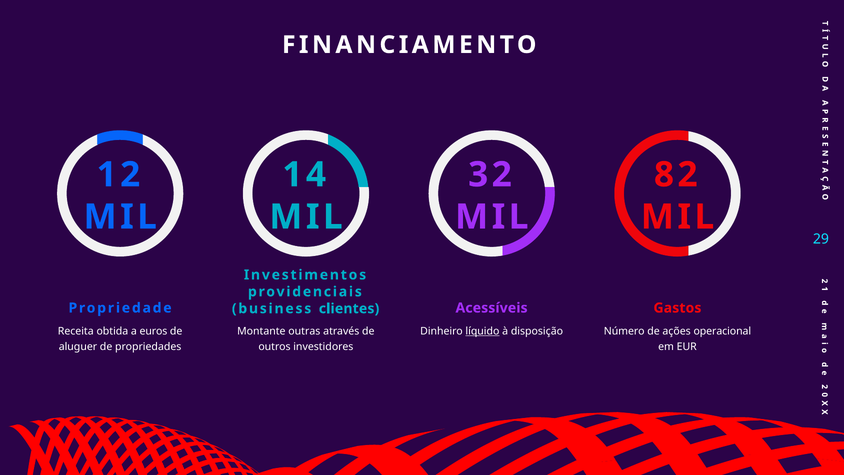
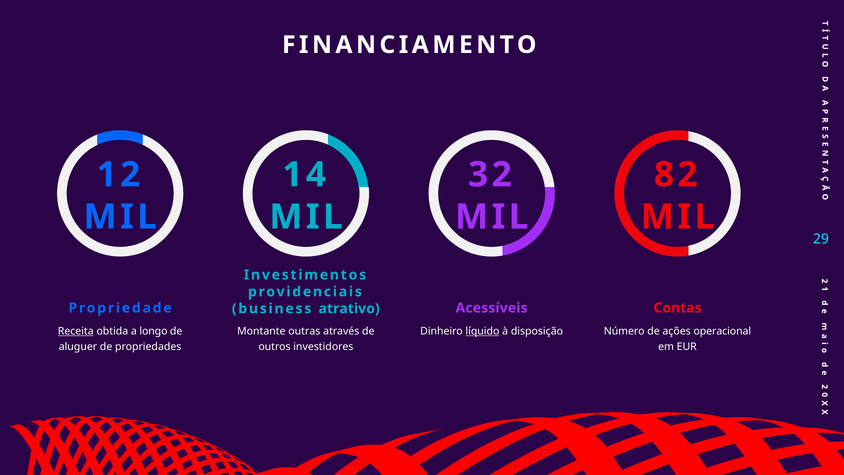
Gastos: Gastos -> Contas
clientes: clientes -> atrativo
Receita underline: none -> present
euros: euros -> longo
